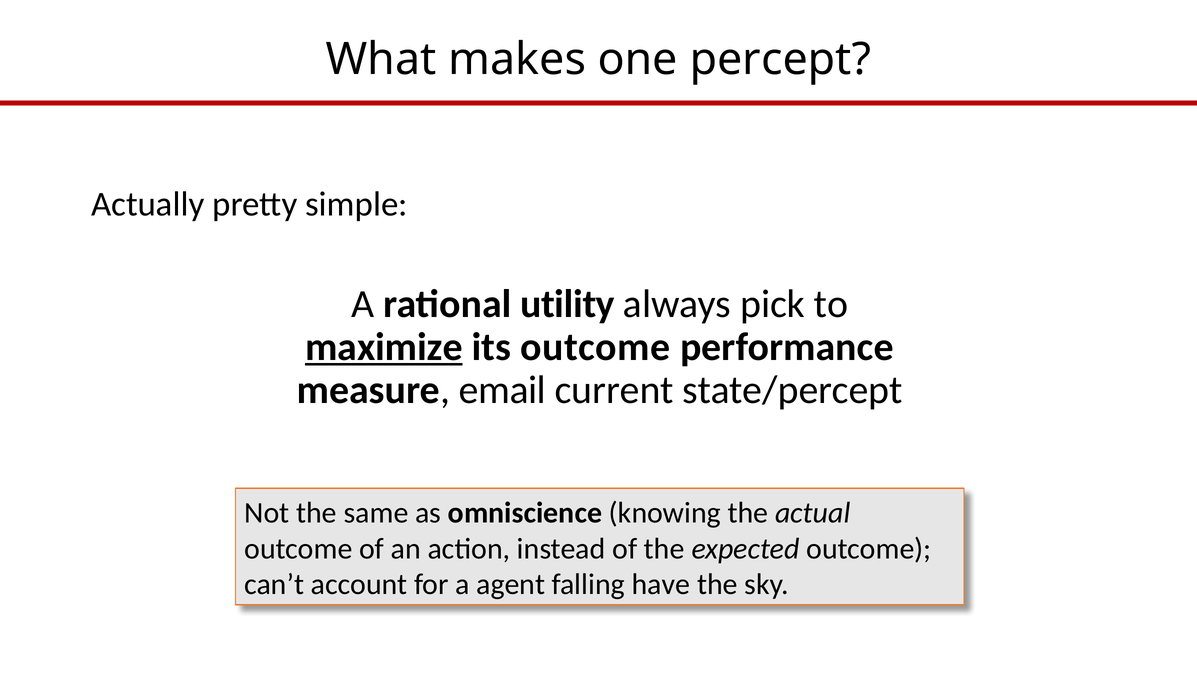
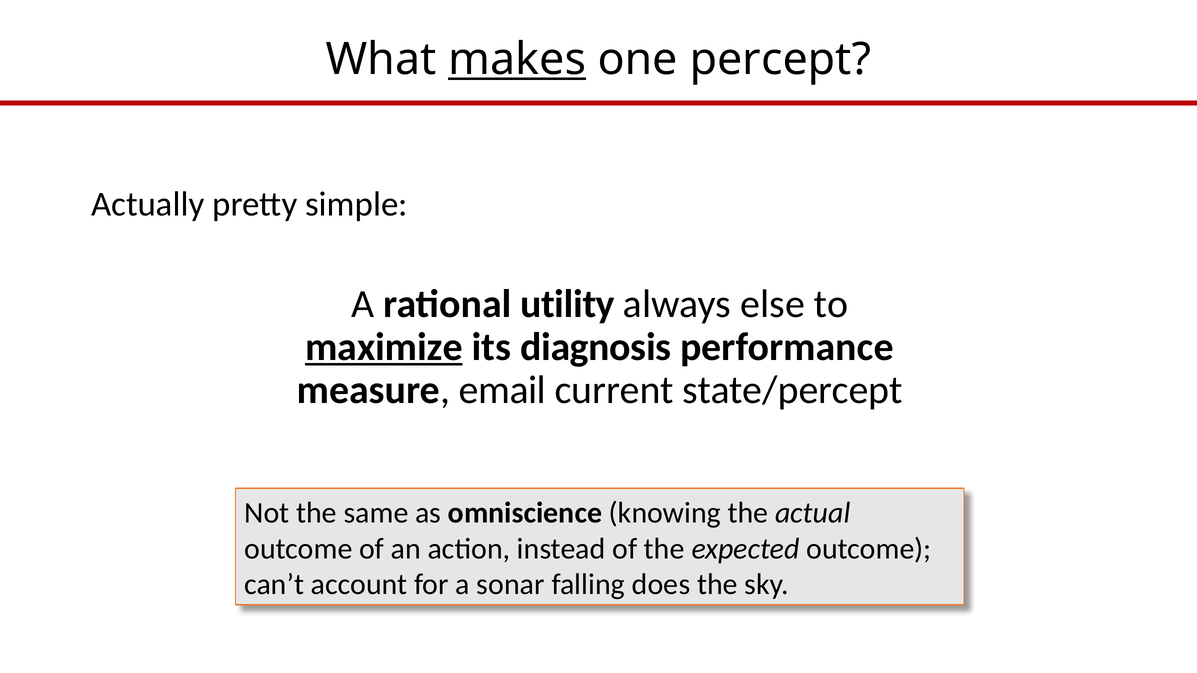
makes underline: none -> present
pick: pick -> else
its outcome: outcome -> diagnosis
agent: agent -> sonar
have: have -> does
